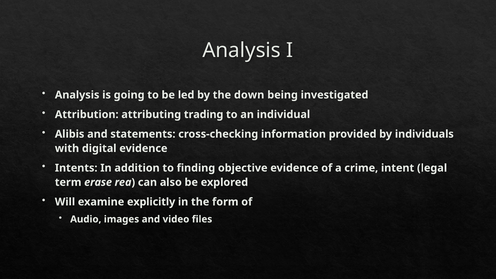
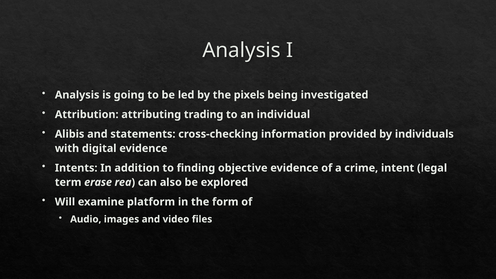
down: down -> pixels
explicitly: explicitly -> platform
